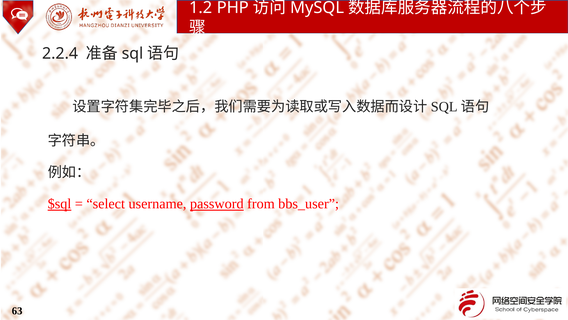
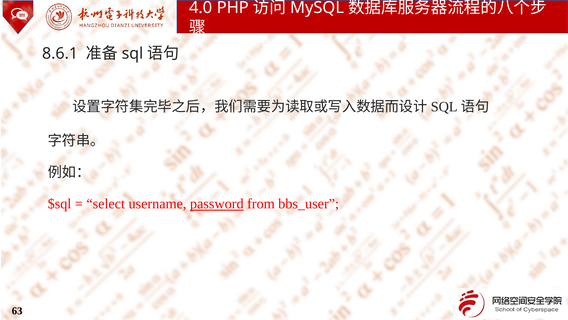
1.2: 1.2 -> 4.0
2.2.4: 2.2.4 -> 8.6.1
$sql underline: present -> none
